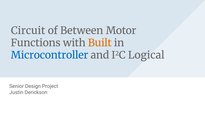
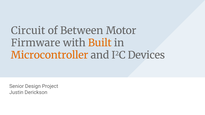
Functions: Functions -> Firmware
Microcontroller colour: blue -> orange
Logical: Logical -> Devices
